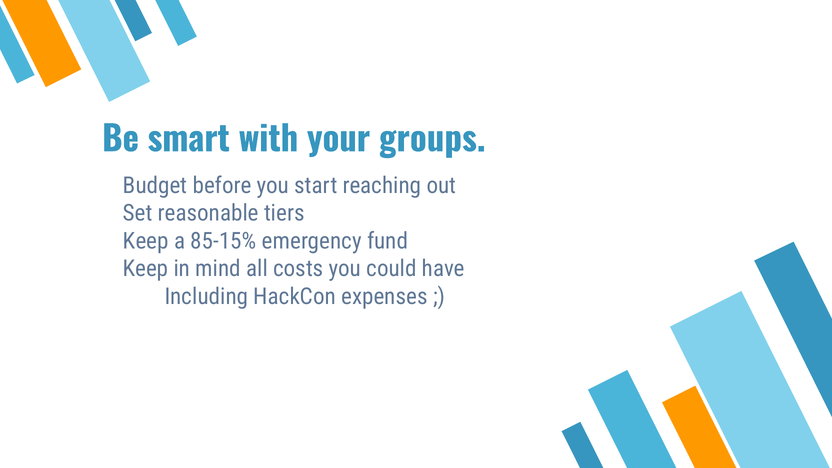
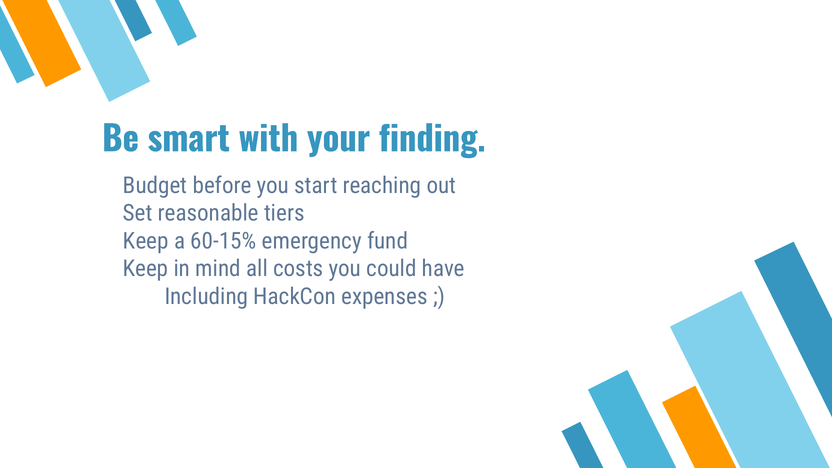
groups: groups -> finding
85-15%: 85-15% -> 60-15%
